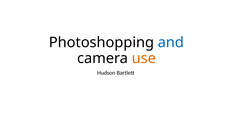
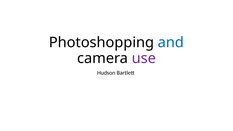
use colour: orange -> purple
